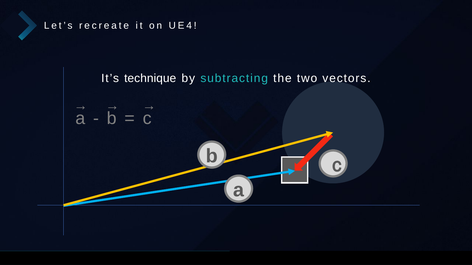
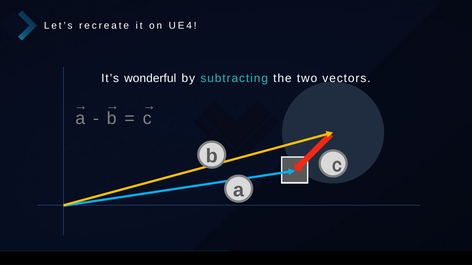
technique: technique -> wonderful
